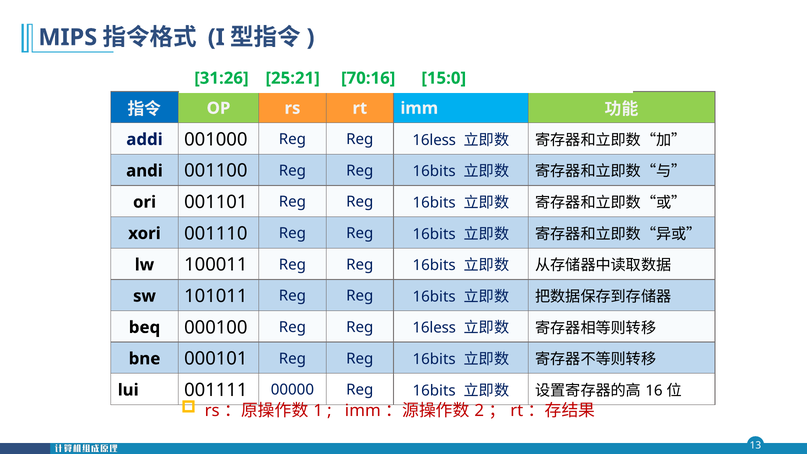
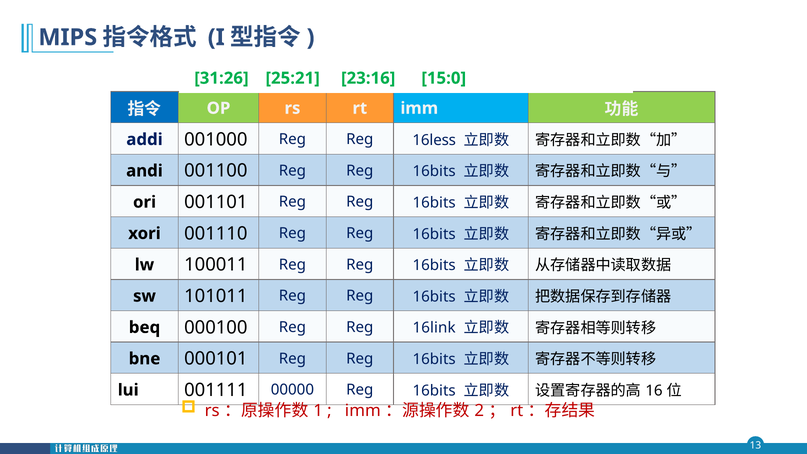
70:16: 70:16 -> 23:16
000100 Reg Reg 16less: 16less -> 16link
